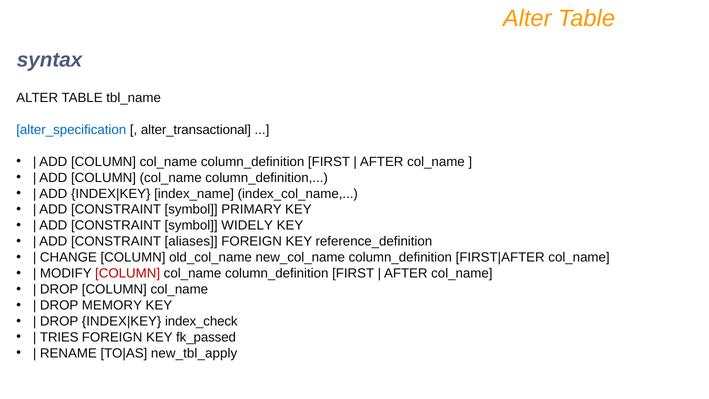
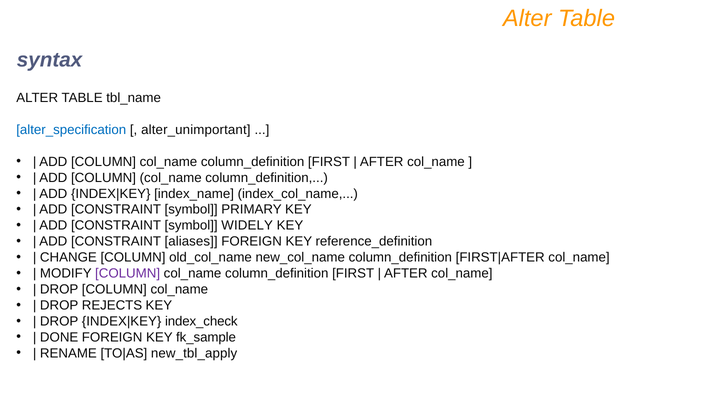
alter_transactional: alter_transactional -> alter_unimportant
COLUMN at (128, 273) colour: red -> purple
MEMORY: MEMORY -> REJECTS
TRIES: TRIES -> DONE
fk_passed: fk_passed -> fk_sample
